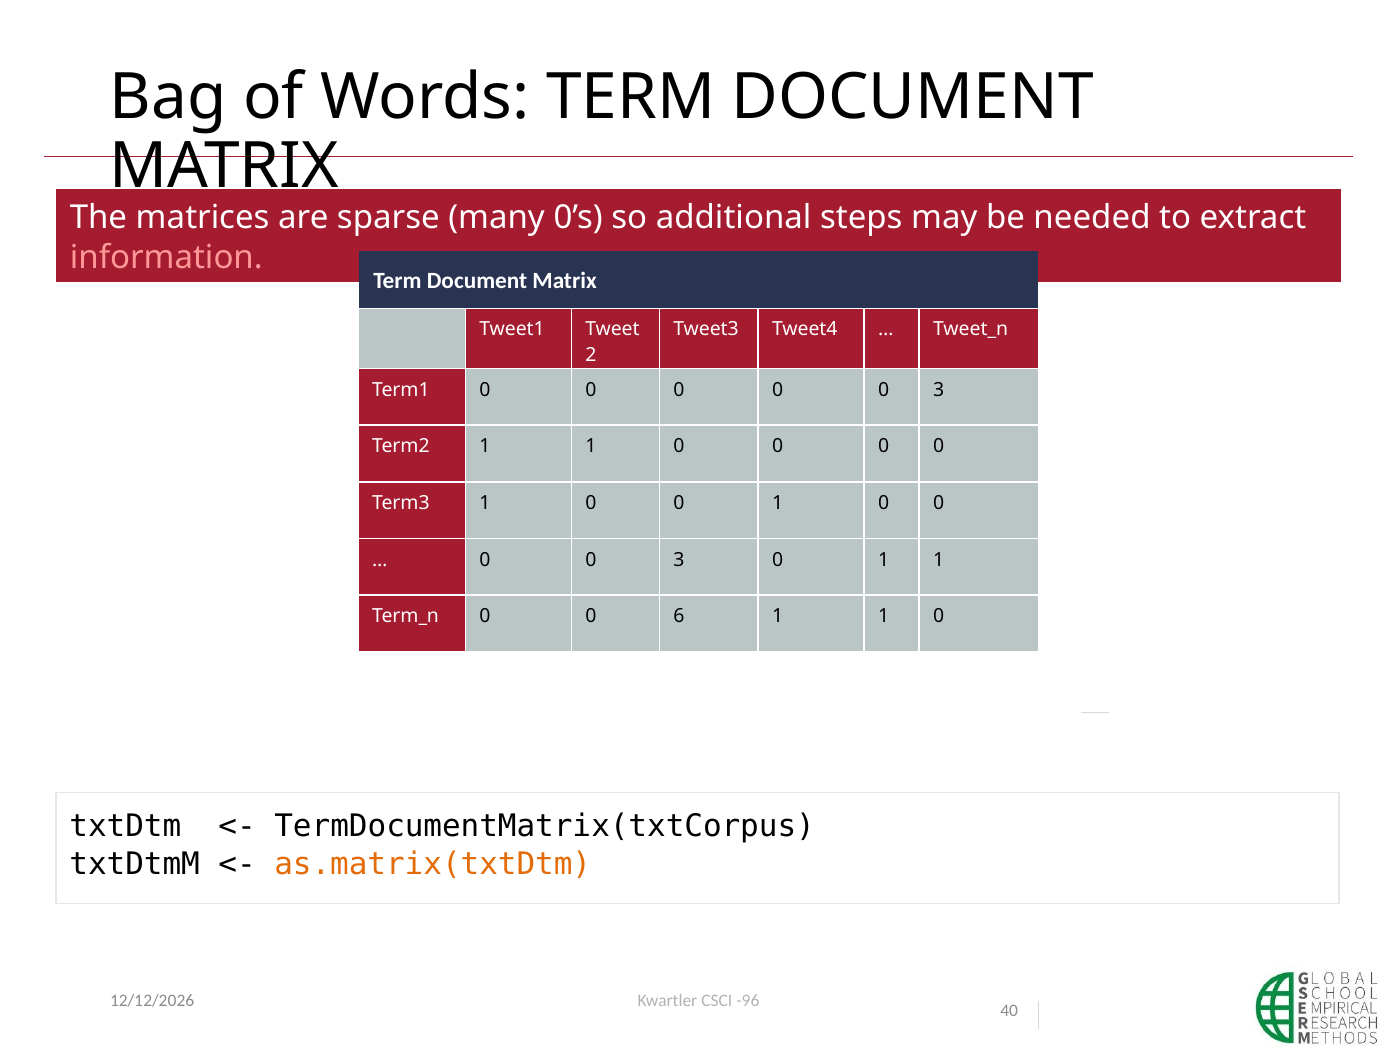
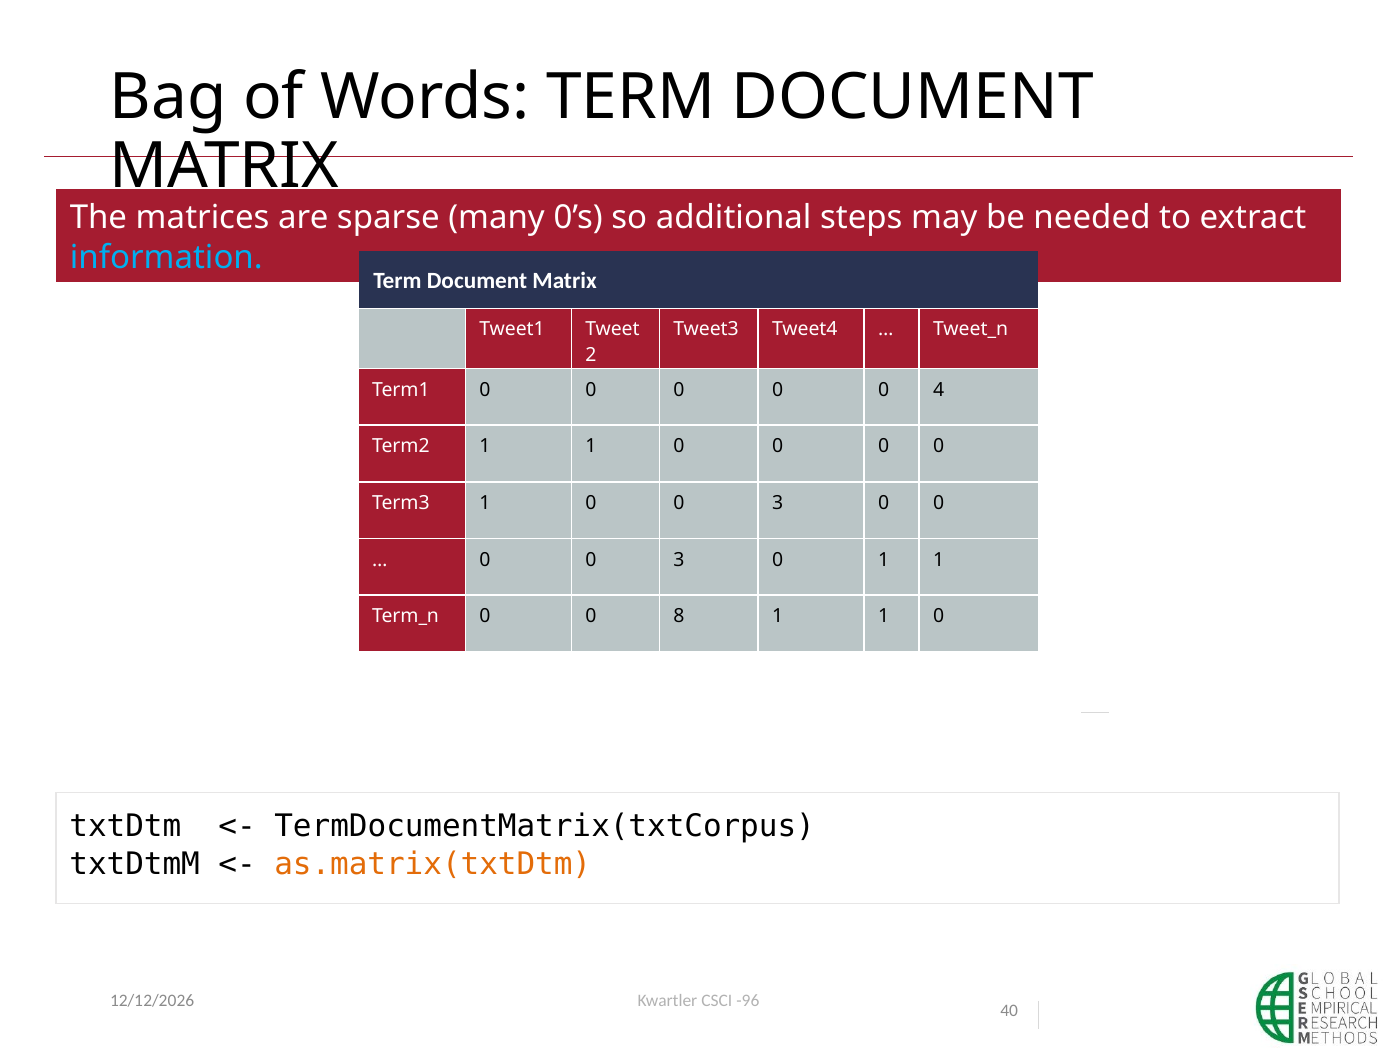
information colour: pink -> light blue
0 0 0 3: 3 -> 4
1 0 0 1: 1 -> 3
6: 6 -> 8
